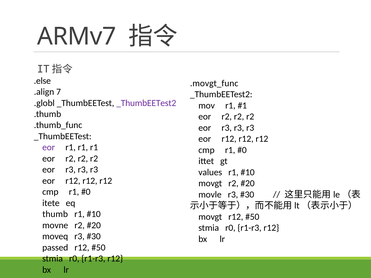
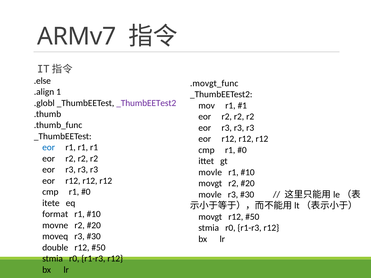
7: 7 -> 1
eor at (49, 148) colour: purple -> blue
values at (210, 172): values -> movle
thumb: thumb -> format
passed: passed -> double
